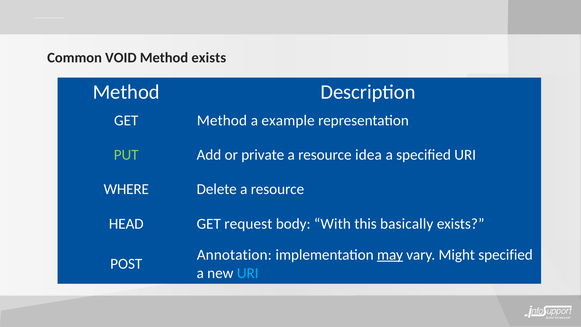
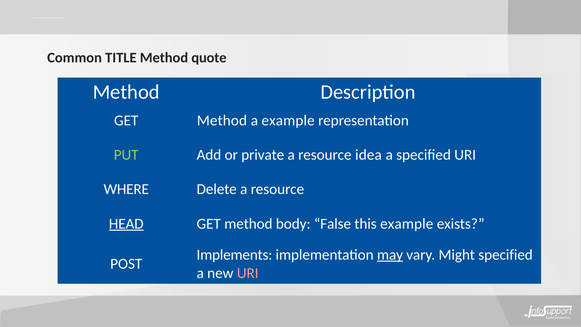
VOID: VOID -> TITLE
Method exists: exists -> quote
HEAD underline: none -> present
request at (248, 224): request -> method
With: With -> False
this basically: basically -> example
Annotation: Annotation -> Implements
URI at (248, 273) colour: light blue -> pink
